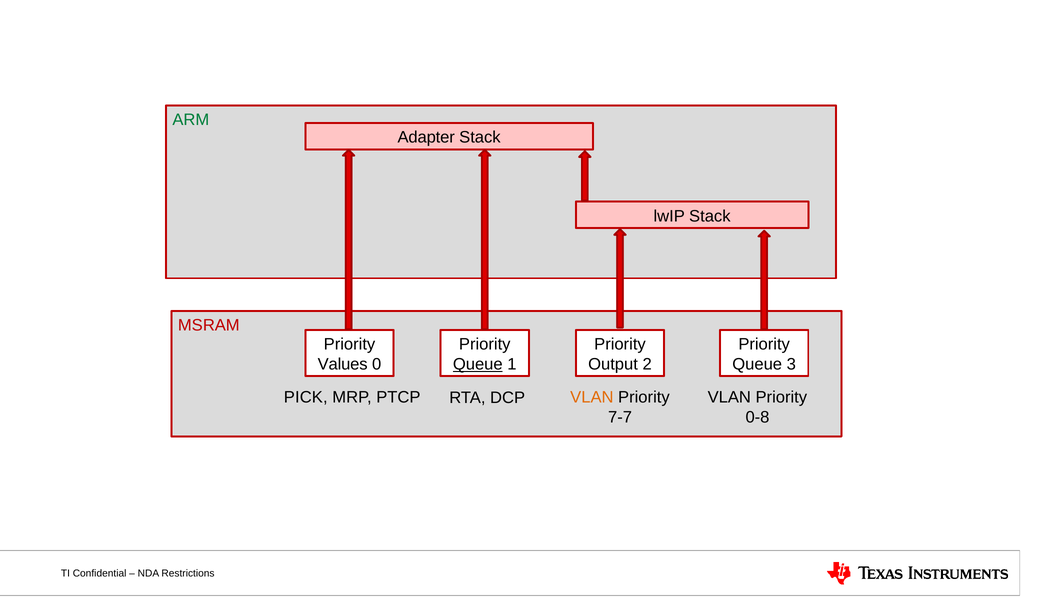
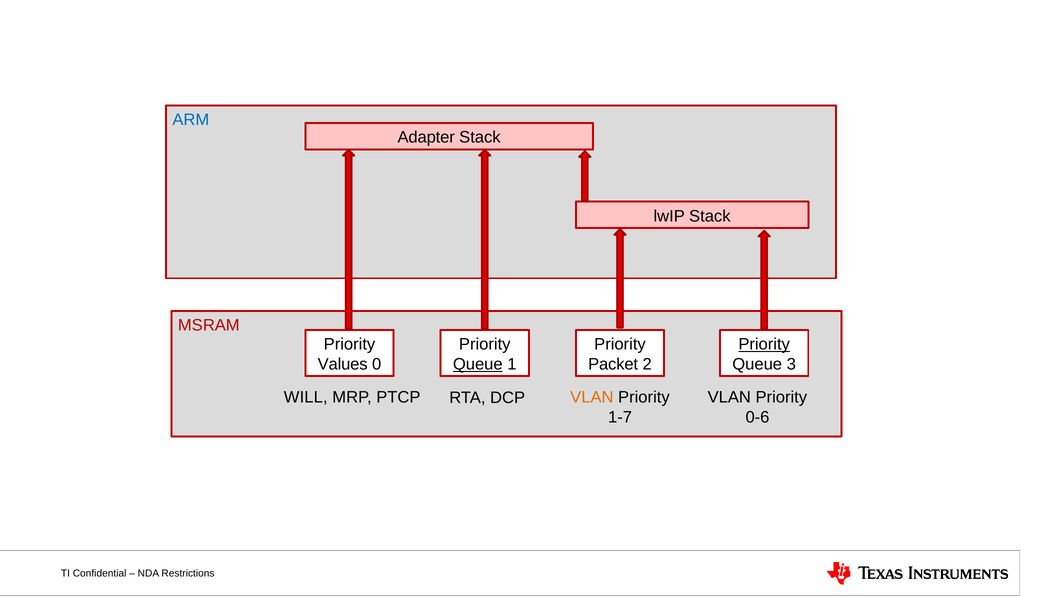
ARM colour: green -> blue
Priority at (764, 344) underline: none -> present
Output: Output -> Packet
PICK: PICK -> WILL
7-7: 7-7 -> 1-7
0-8: 0-8 -> 0-6
